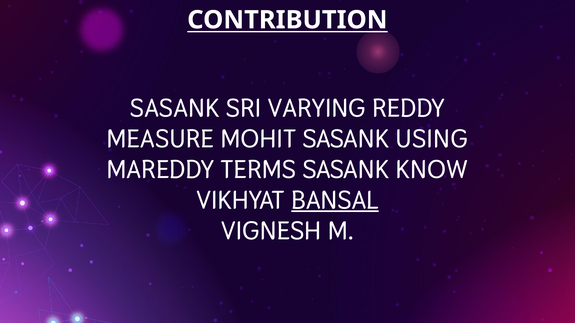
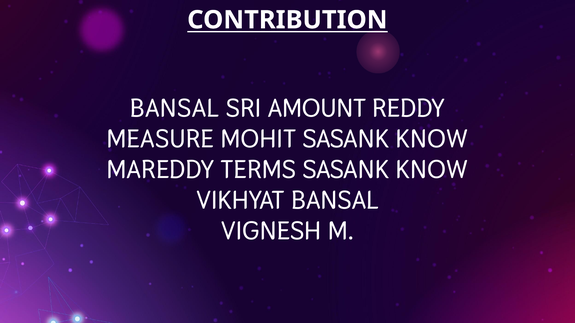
SASANK at (175, 109): SASANK -> BANSAL
VARYING: VARYING -> AMOUNT
MOHIT SASANK USING: USING -> KNOW
BANSAL at (335, 201) underline: present -> none
